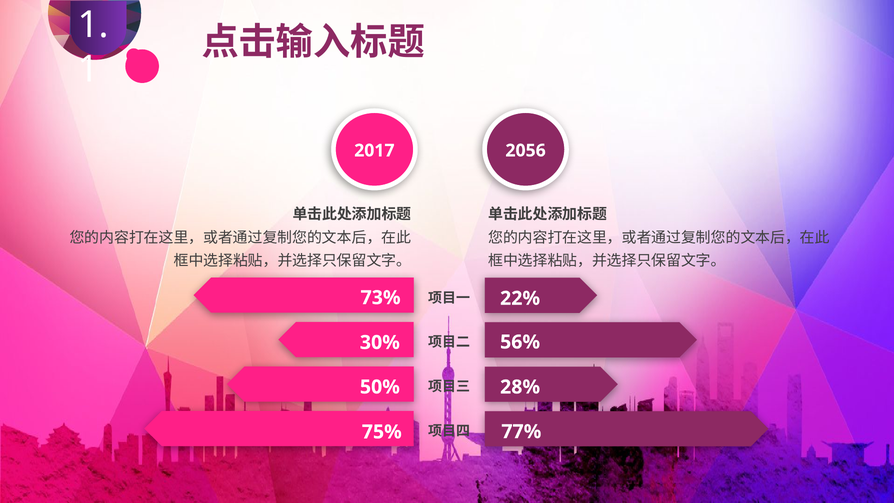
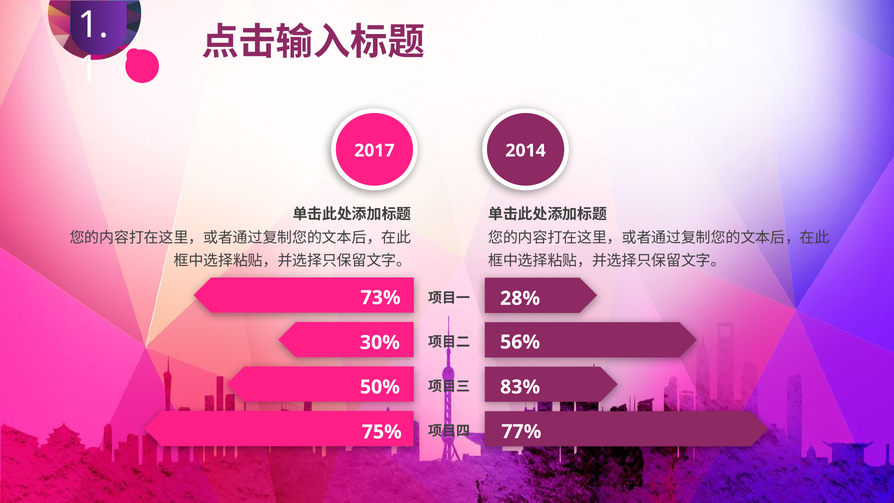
2056: 2056 -> 2014
22%: 22% -> 28%
28%: 28% -> 83%
